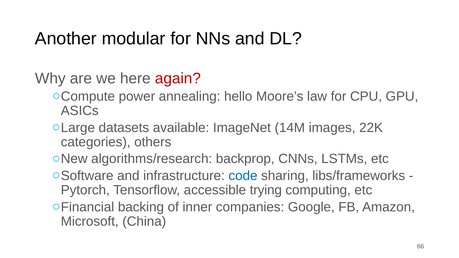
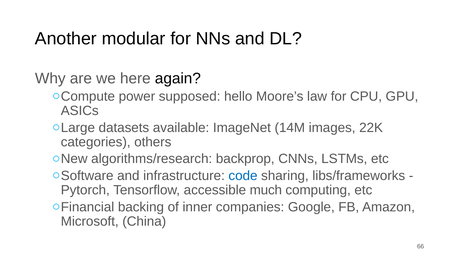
again colour: red -> black
annealing: annealing -> supposed
trying: trying -> much
